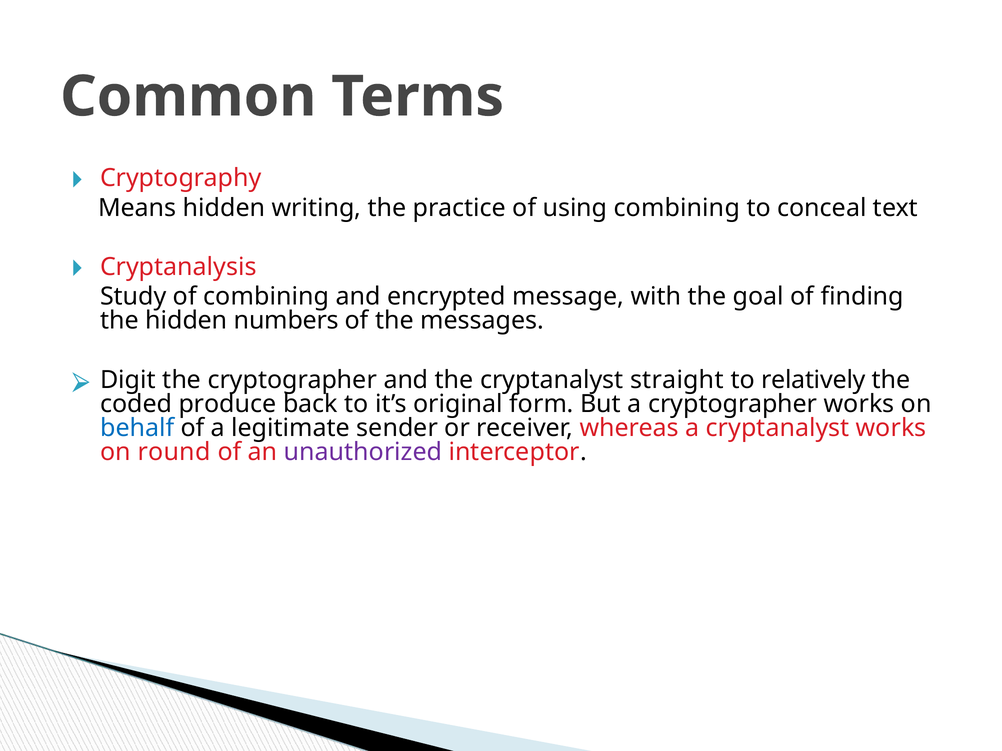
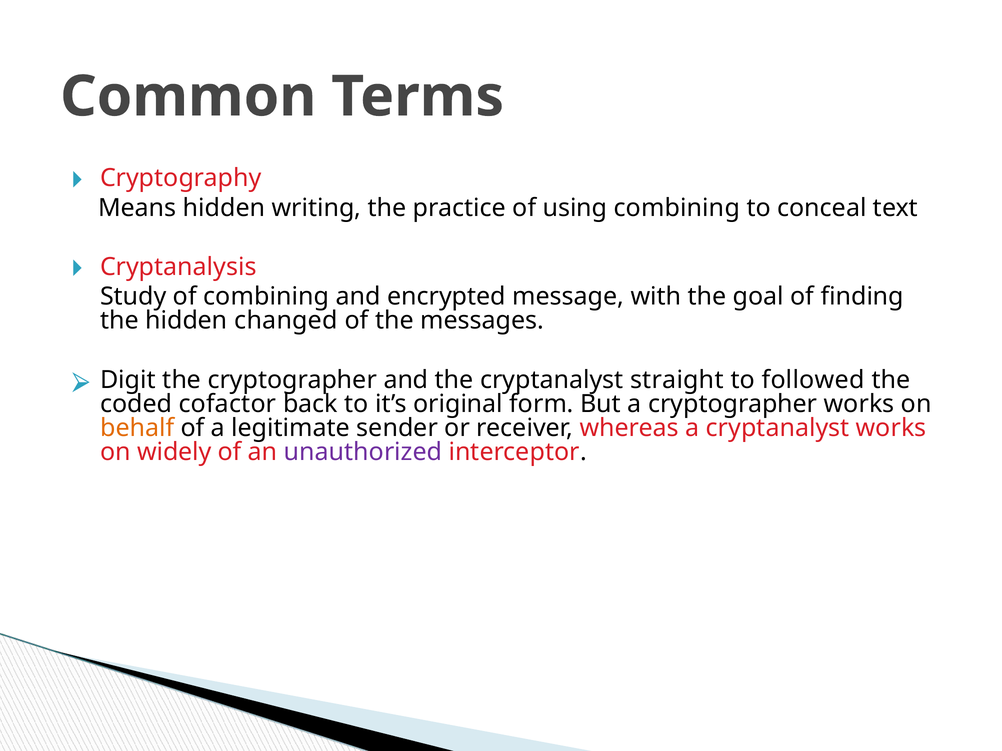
numbers: numbers -> changed
relatively: relatively -> followed
produce: produce -> cofactor
behalf colour: blue -> orange
round: round -> widely
